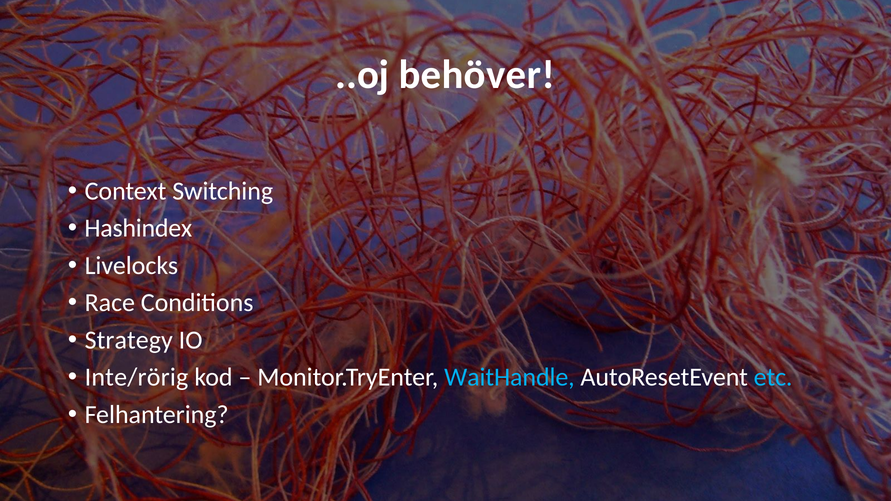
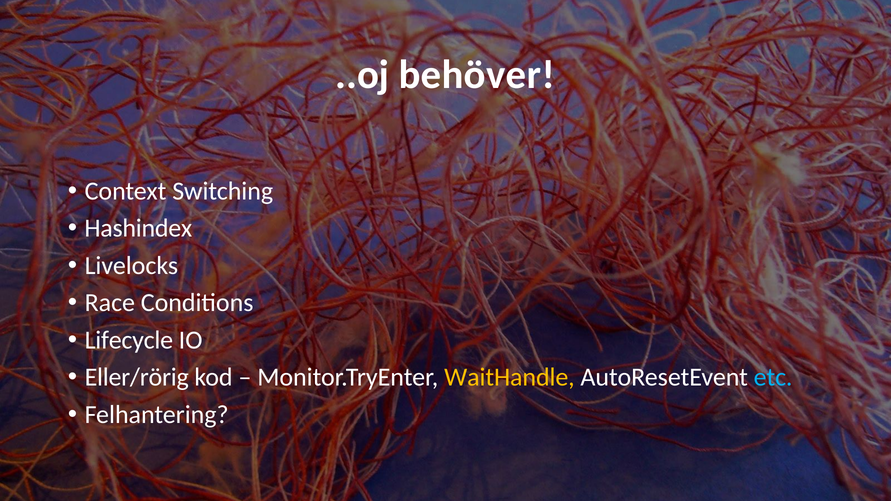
Strategy: Strategy -> Lifecycle
Inte/rörig: Inte/rörig -> Eller/rörig
WaitHandle colour: light blue -> yellow
